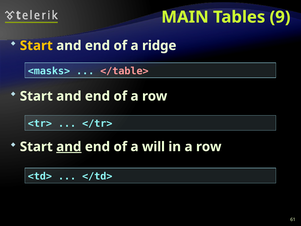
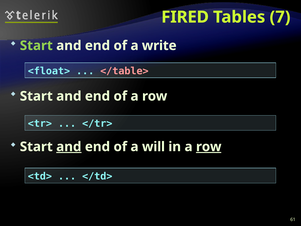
MAIN: MAIN -> FIRED
9: 9 -> 7
Start at (36, 46) colour: yellow -> light green
ridge: ridge -> write
<masks>: <masks> -> <float>
row at (209, 147) underline: none -> present
